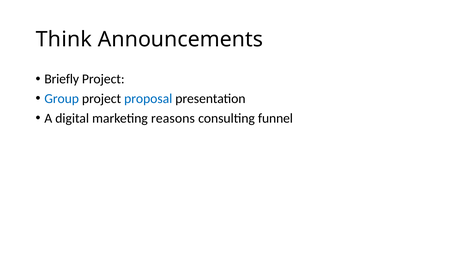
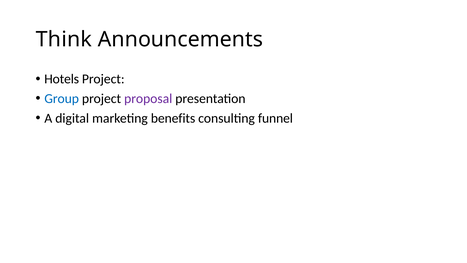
Briefly: Briefly -> Hotels
proposal colour: blue -> purple
reasons: reasons -> benefits
